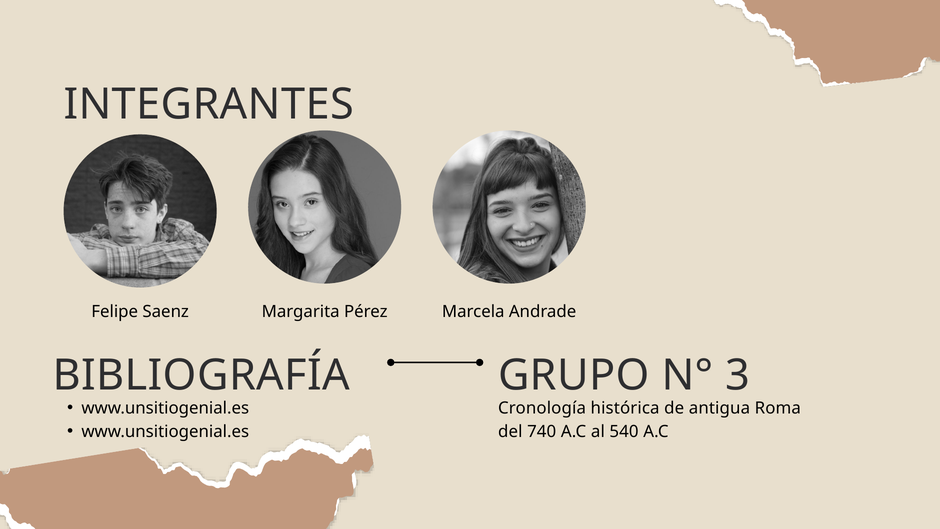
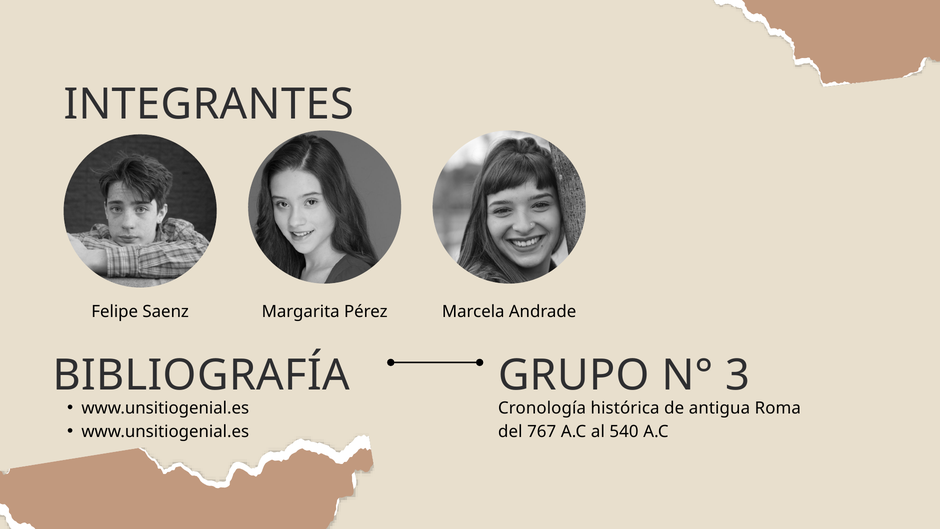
740: 740 -> 767
